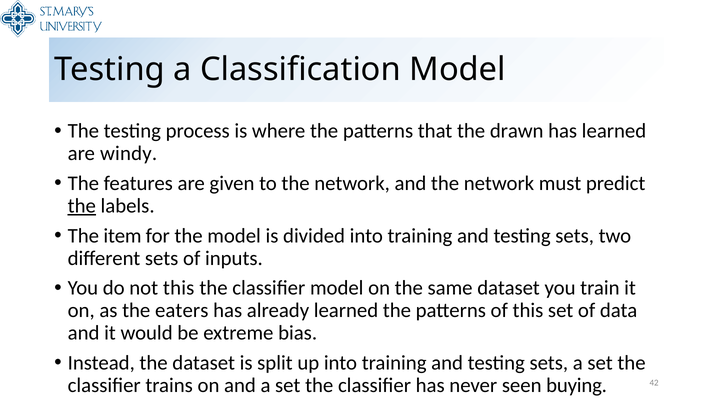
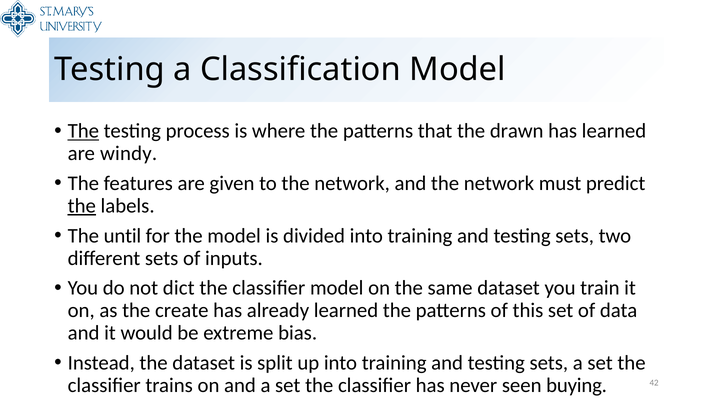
The at (83, 131) underline: none -> present
item: item -> until
not this: this -> dict
eaters: eaters -> create
